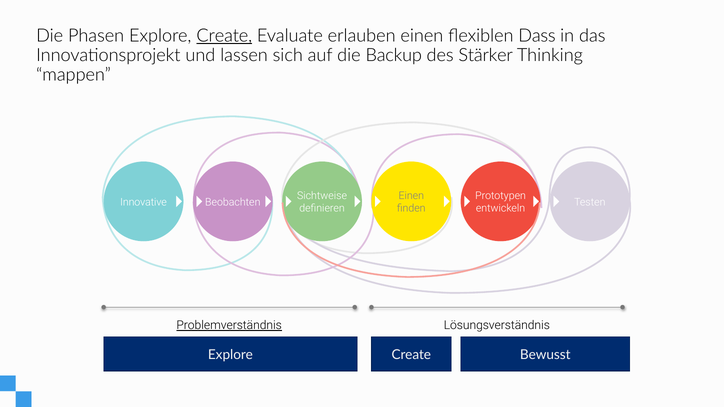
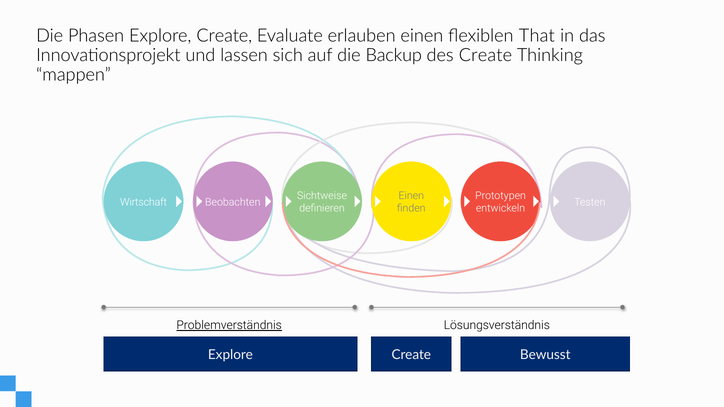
Create at (224, 36) underline: present -> none
Dass: Dass -> That
des Stärker: Stärker -> Create
Innovative: Innovative -> Wirtschaft
